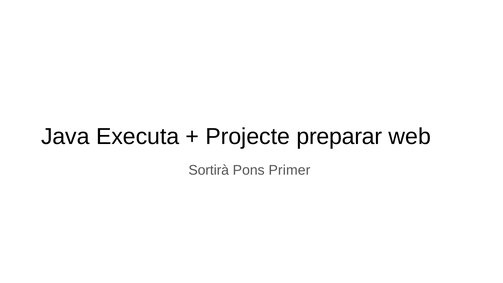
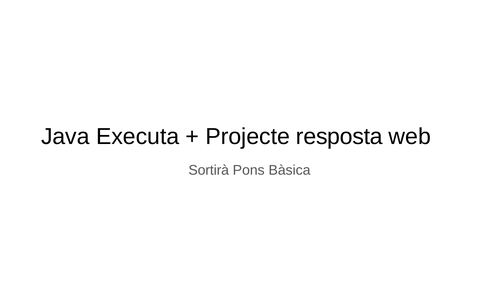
preparar: preparar -> resposta
Primer: Primer -> Bàsica
